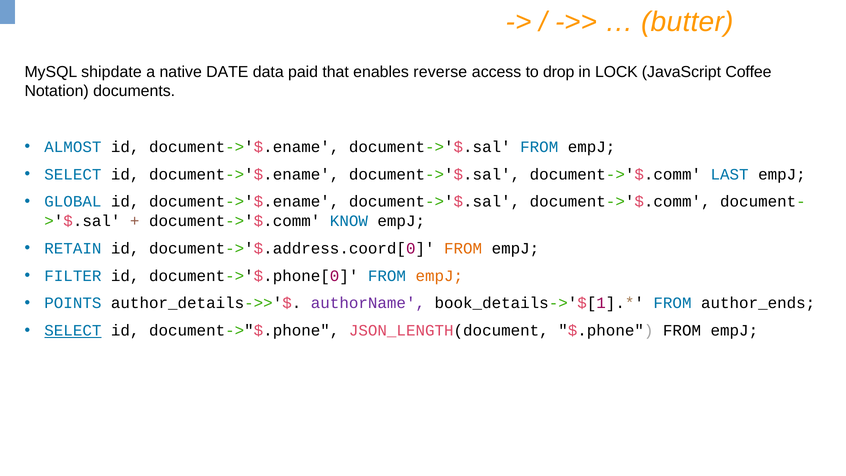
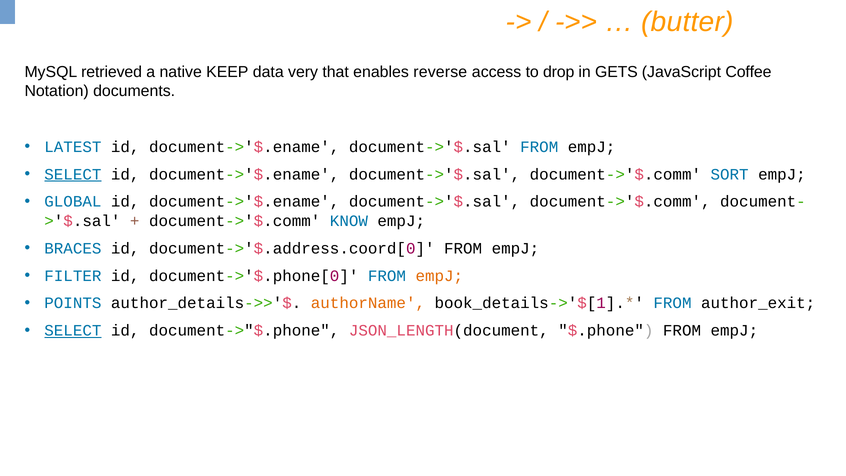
shipdate: shipdate -> retrieved
DATE: DATE -> KEEP
paid: paid -> very
LOCK: LOCK -> GETS
ALMOST: ALMOST -> LATEST
SELECT at (73, 174) underline: none -> present
LAST: LAST -> SORT
RETAIN: RETAIN -> BRACES
FROM at (463, 248) colour: orange -> black
authorName colour: purple -> orange
author_ends: author_ends -> author_exit
